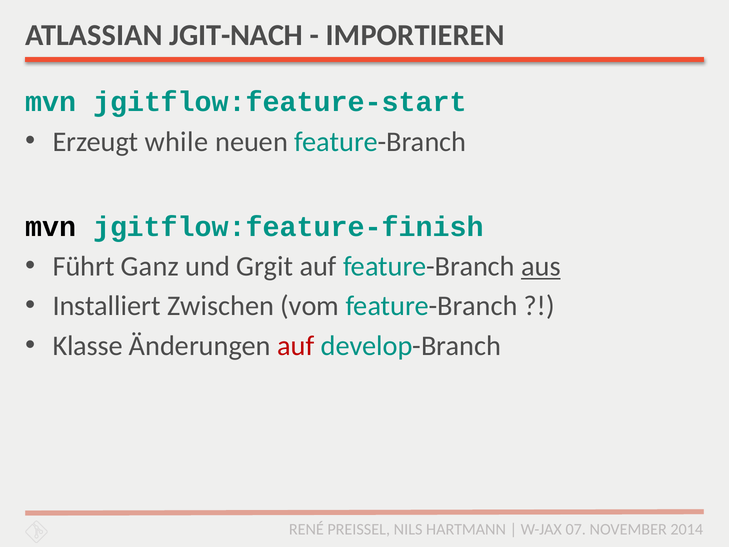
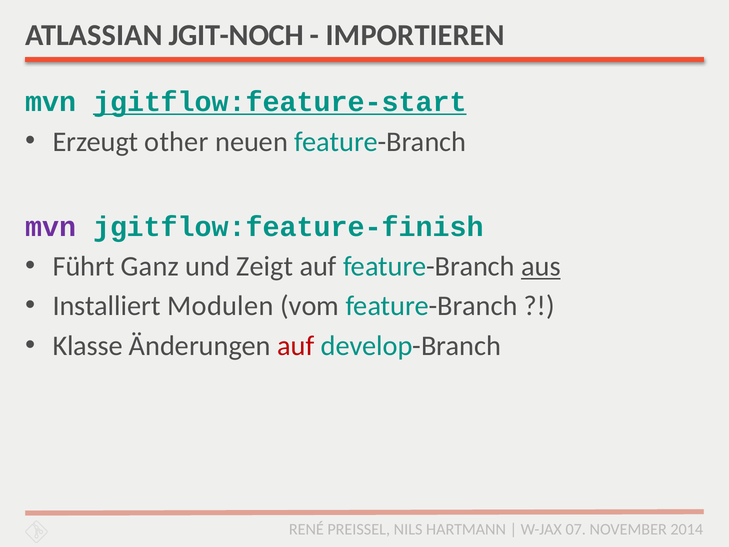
JGIT-NACH: JGIT-NACH -> JGIT-NOCH
jgitflow:feature-start underline: none -> present
while: while -> other
mvn at (51, 227) colour: black -> purple
Grgit: Grgit -> Zeigt
Zwischen: Zwischen -> Modulen
